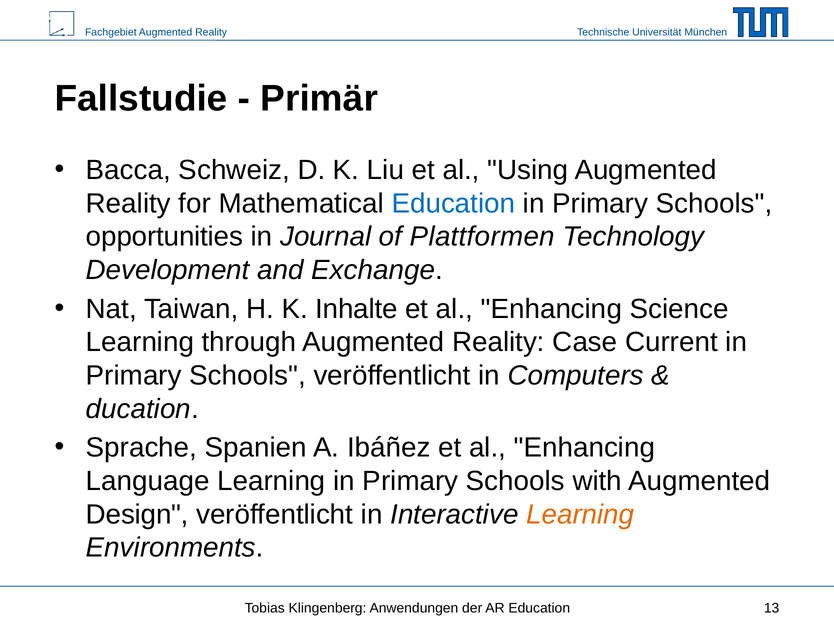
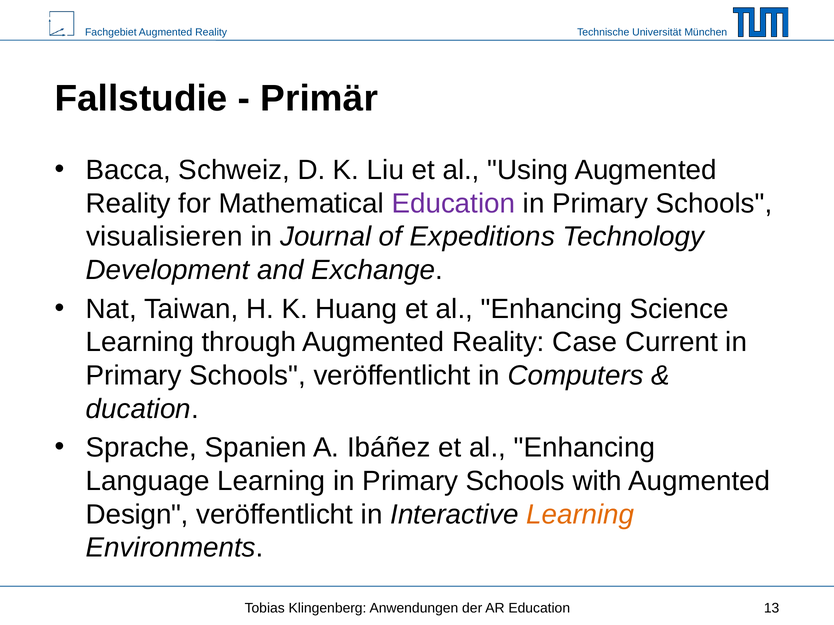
Education at (453, 203) colour: blue -> purple
opportunities: opportunities -> visualisieren
Plattformen: Plattformen -> Expeditions
Inhalte: Inhalte -> Huang
